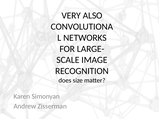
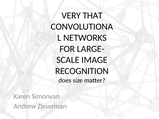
ALSO: ALSO -> THAT
